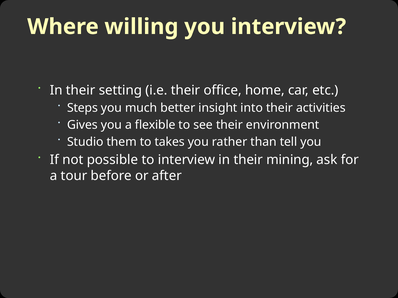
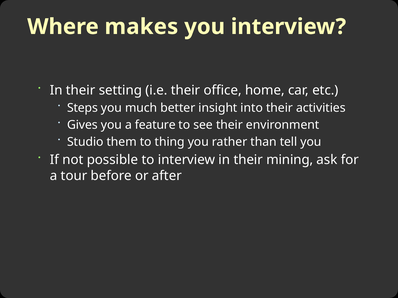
willing: willing -> makes
flexible: flexible -> feature
takes: takes -> thing
